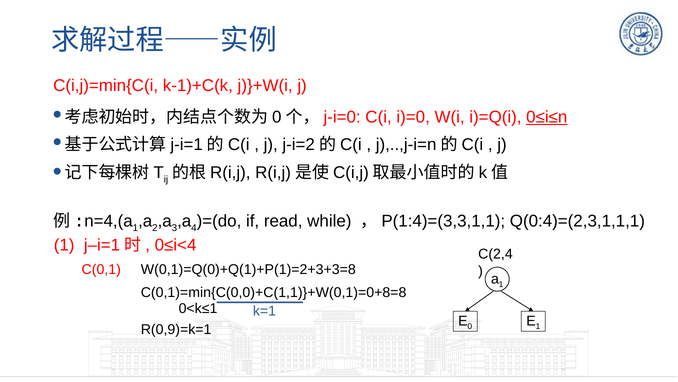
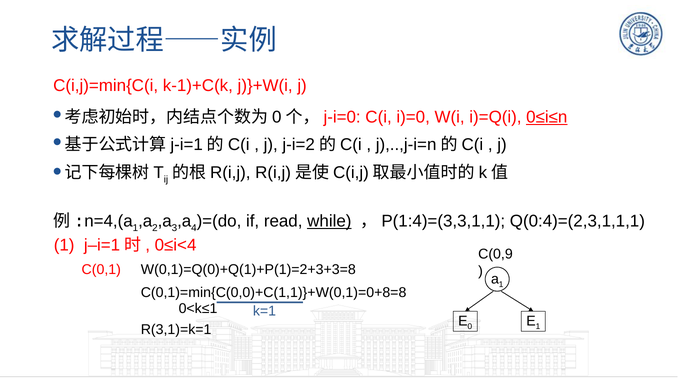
while underline: none -> present
C(2,4: C(2,4 -> C(0,9
R(0,9)=k=1: R(0,9)=k=1 -> R(3,1)=k=1
